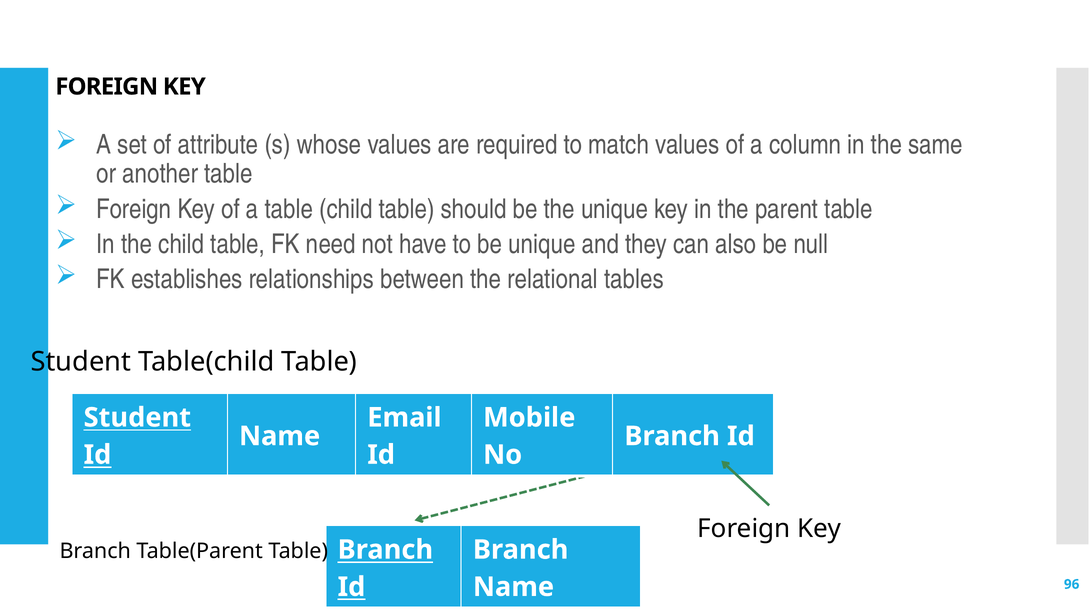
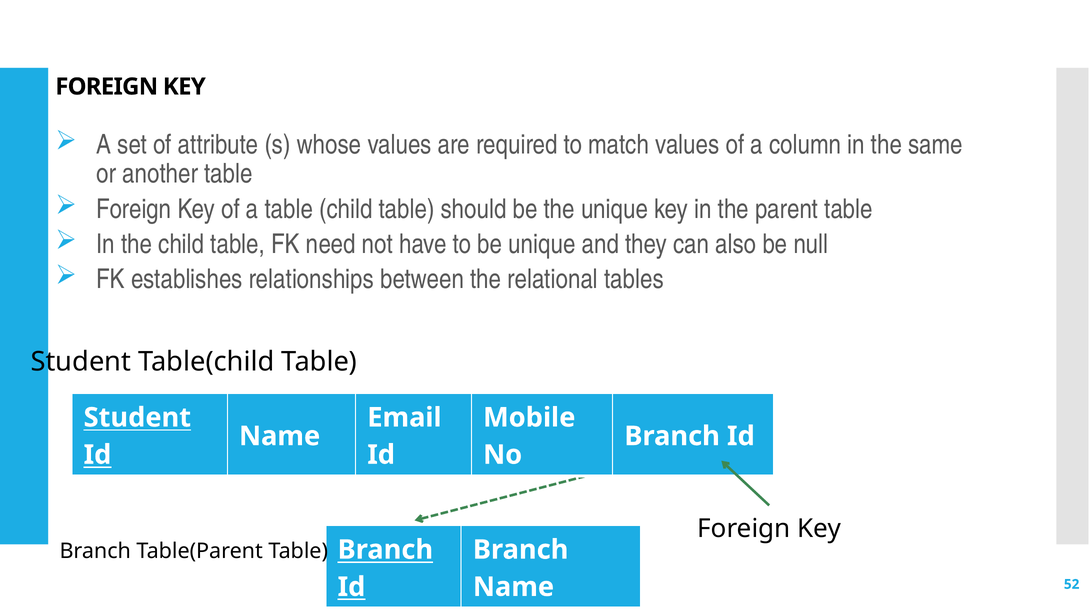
96: 96 -> 52
